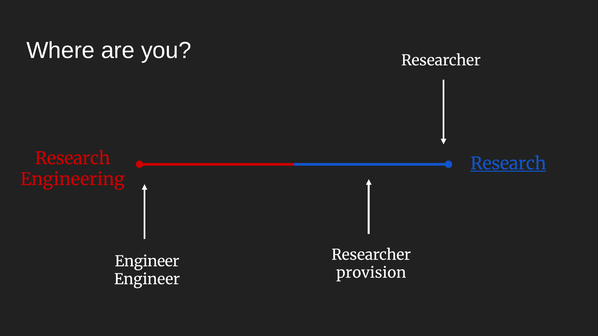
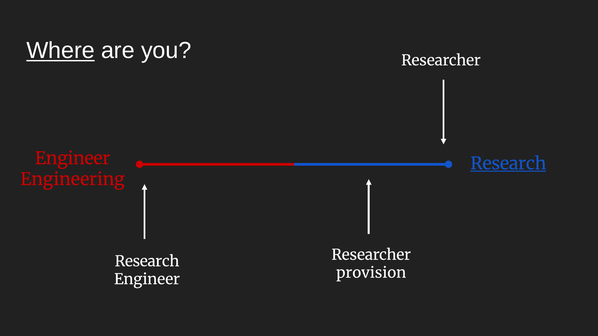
Where underline: none -> present
Research at (73, 159): Research -> Engineer
Engineer at (147, 262): Engineer -> Research
